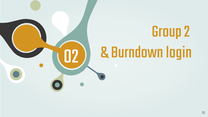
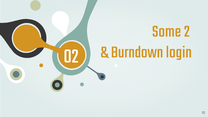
Group: Group -> Some
